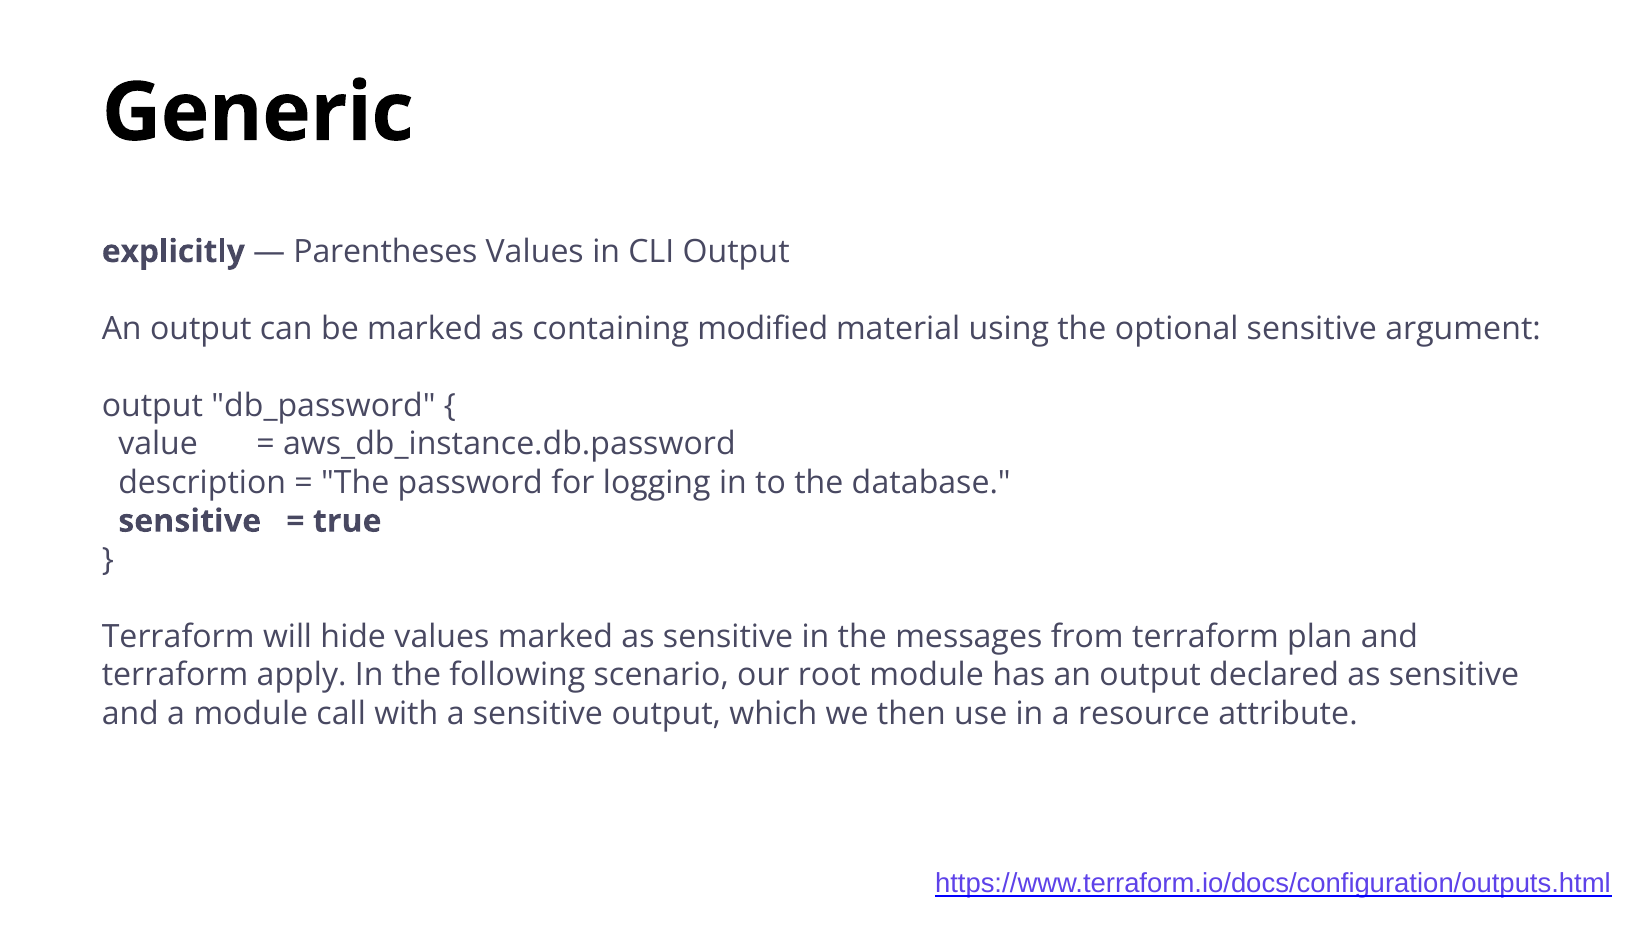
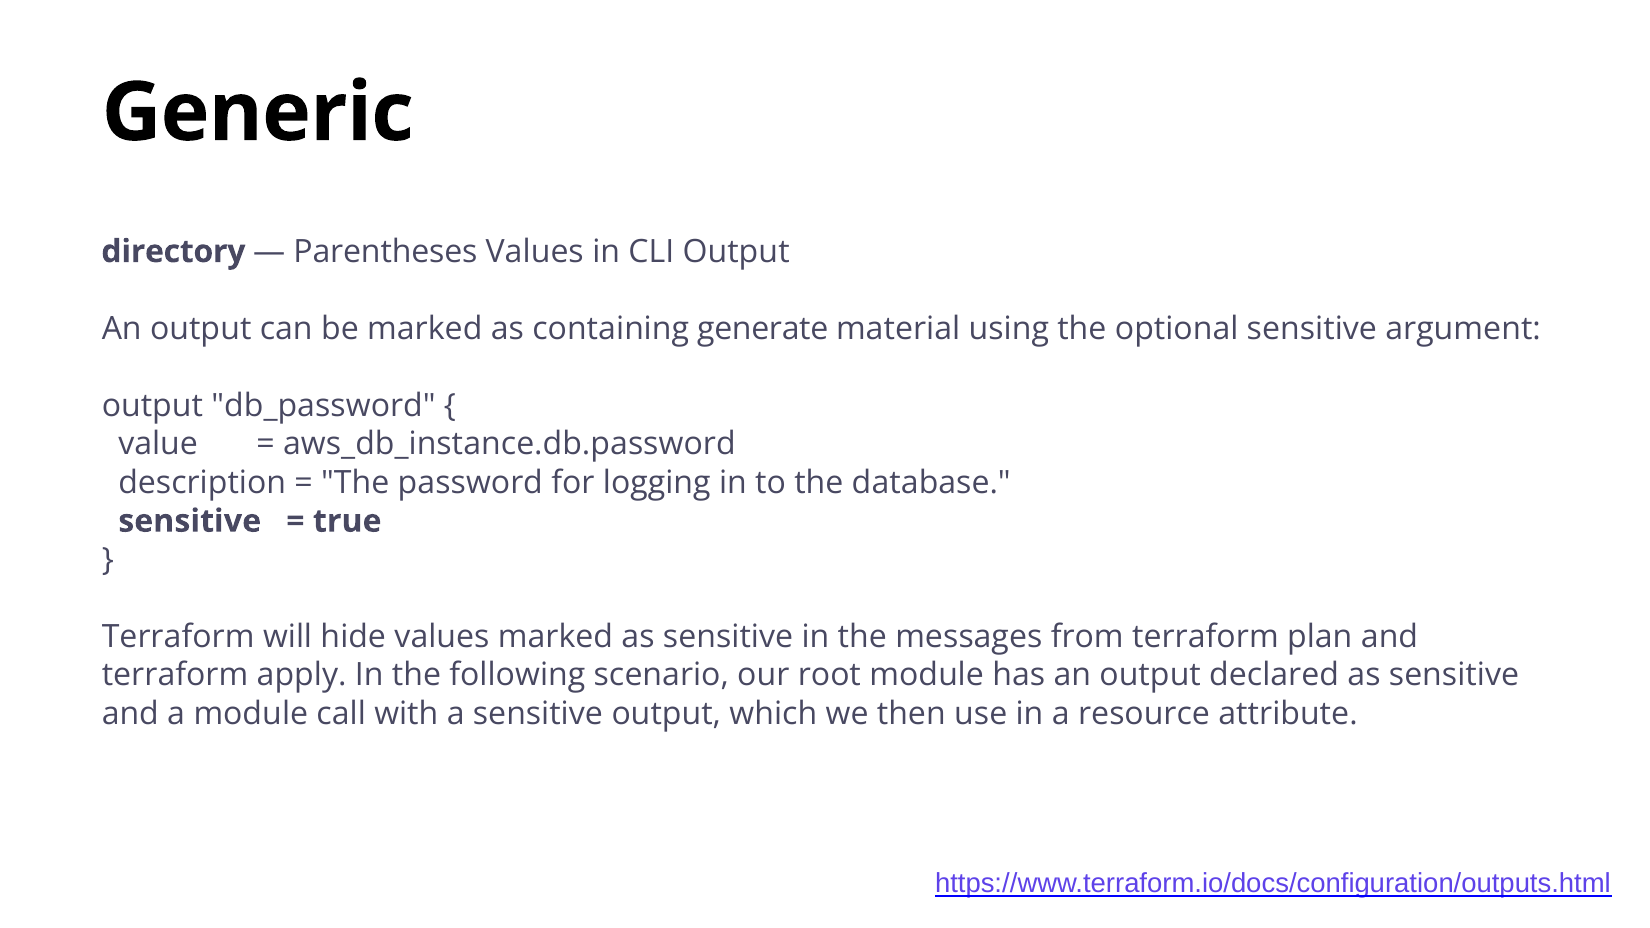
explicitly: explicitly -> directory
modified: modified -> generate
